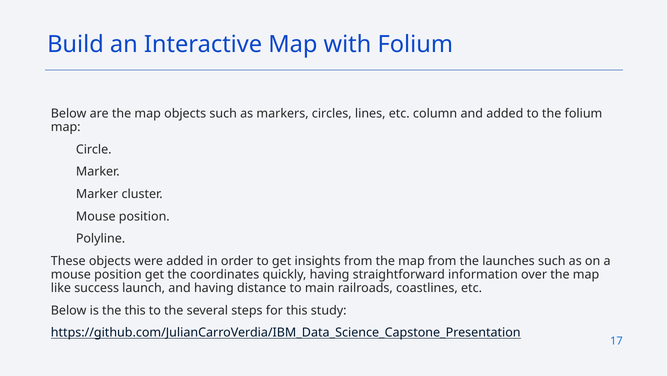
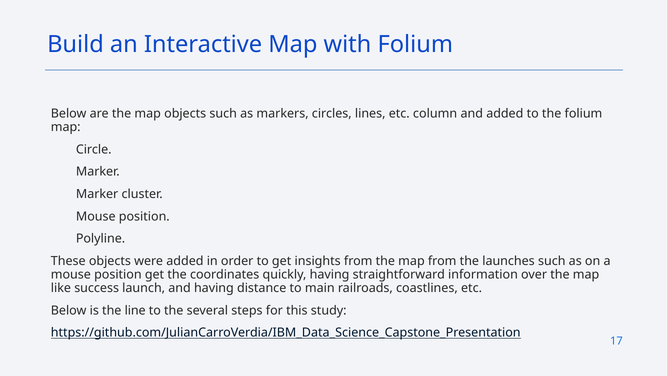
the this: this -> line
